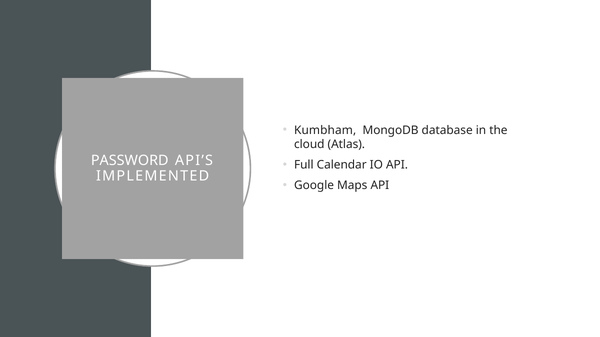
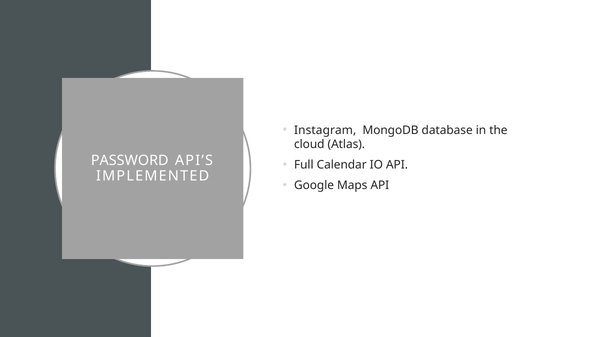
Kumbham: Kumbham -> Instagram
